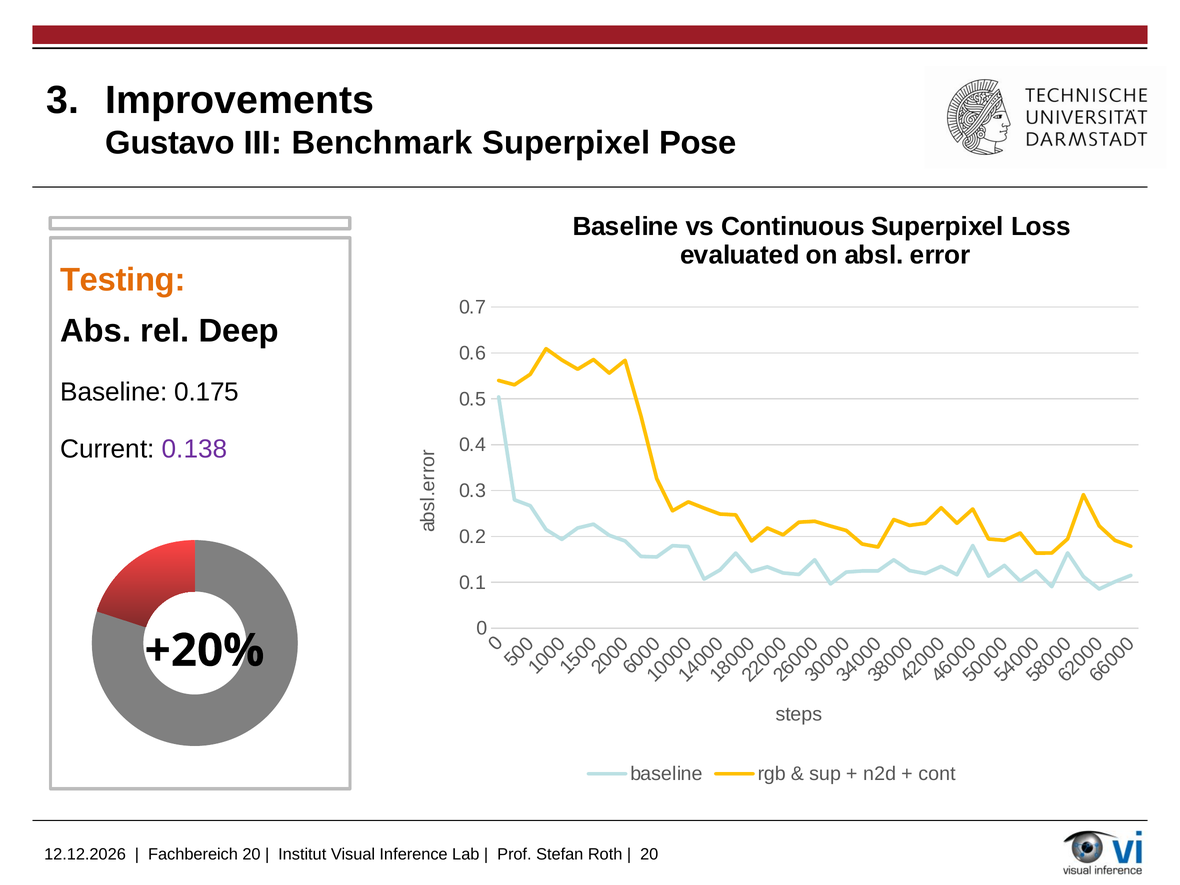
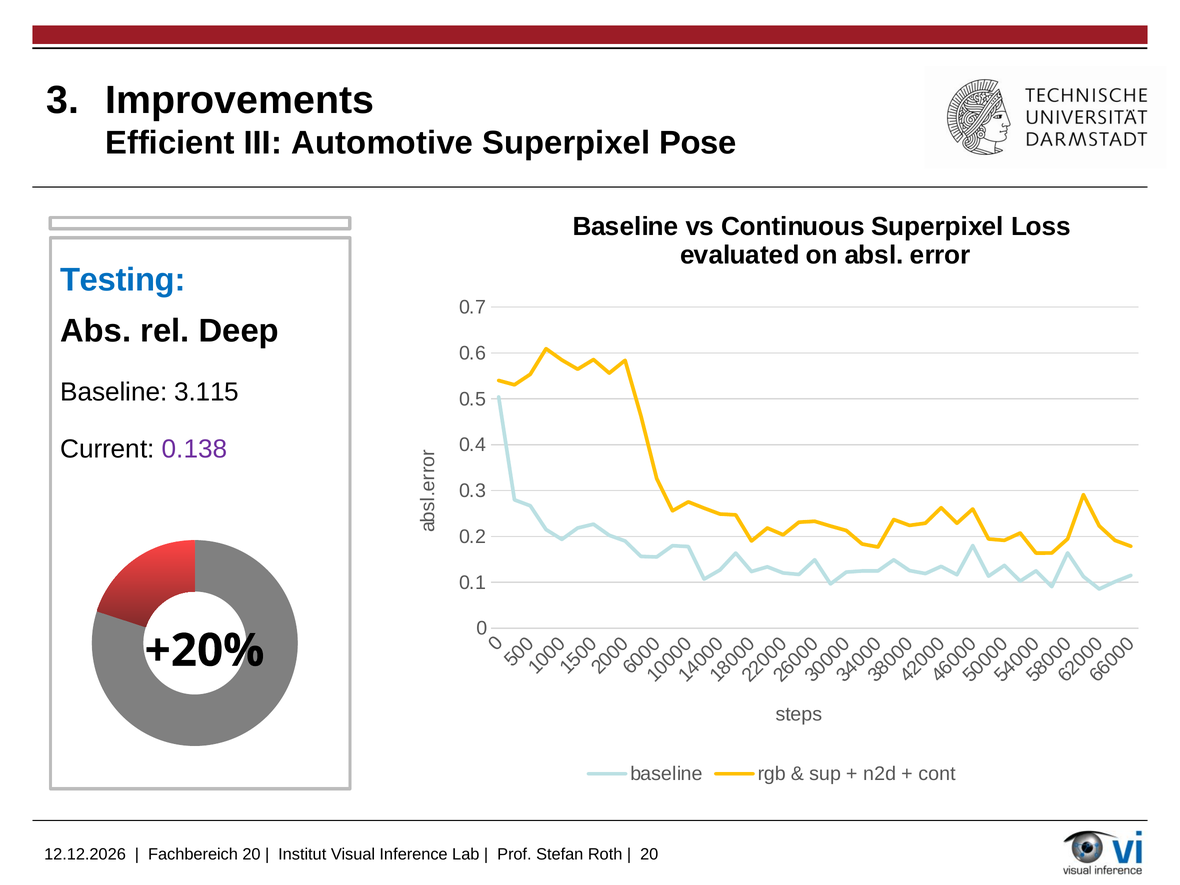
Gustavo: Gustavo -> Efficient
Benchmark: Benchmark -> Automotive
Testing colour: orange -> blue
0.175: 0.175 -> 3.115
